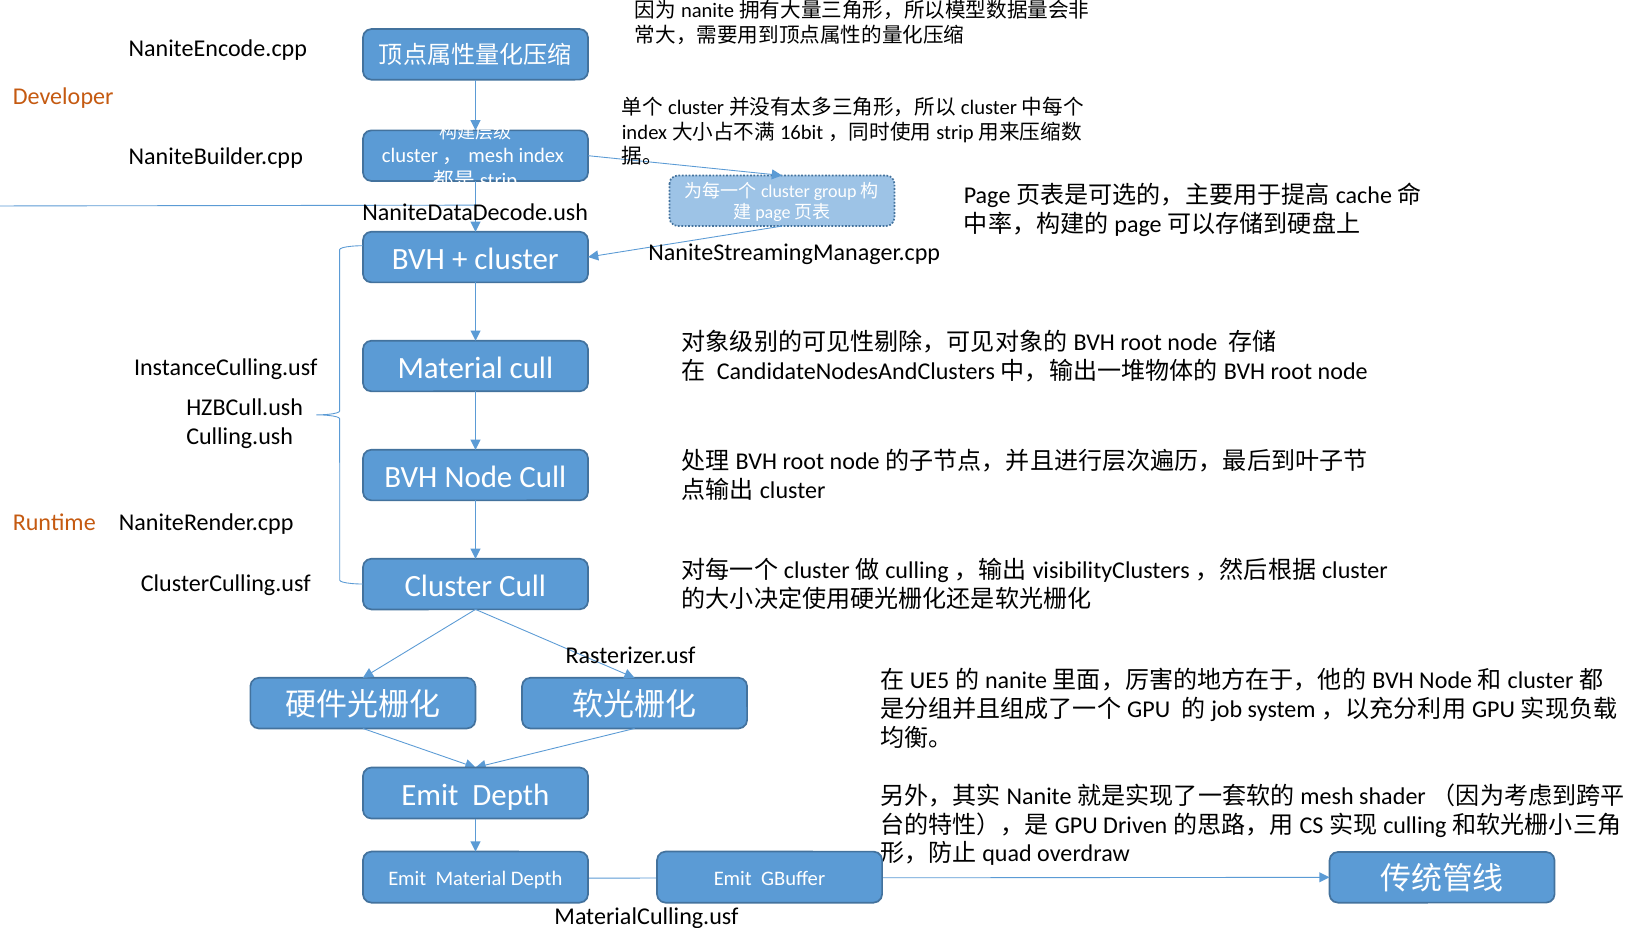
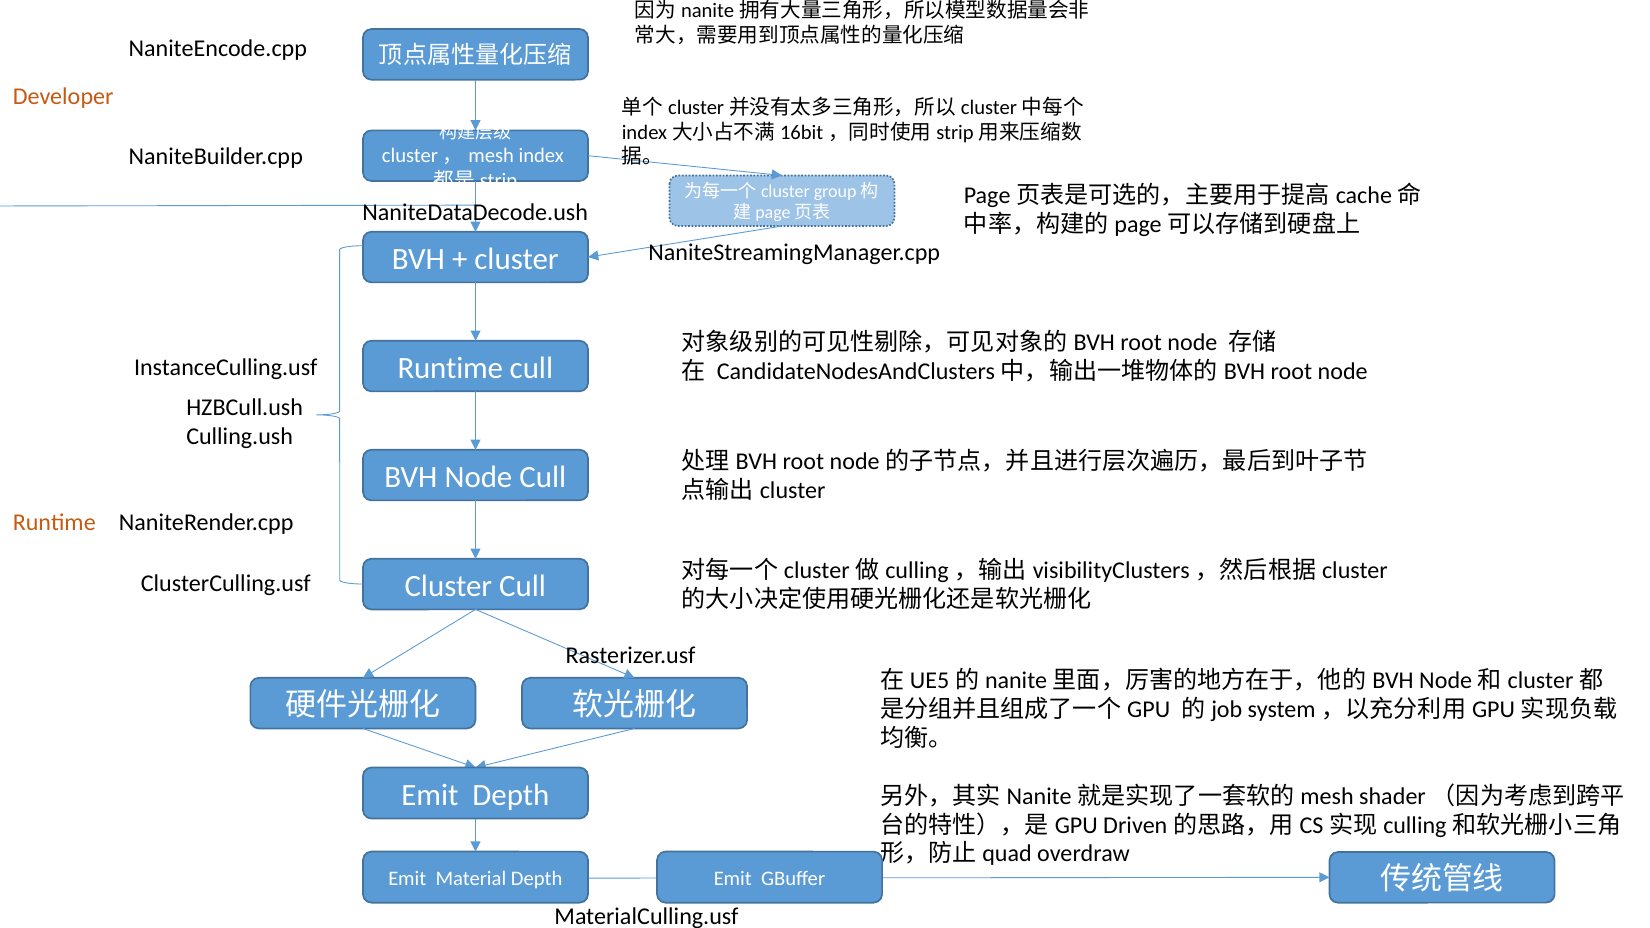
Material at (450, 368): Material -> Runtime
